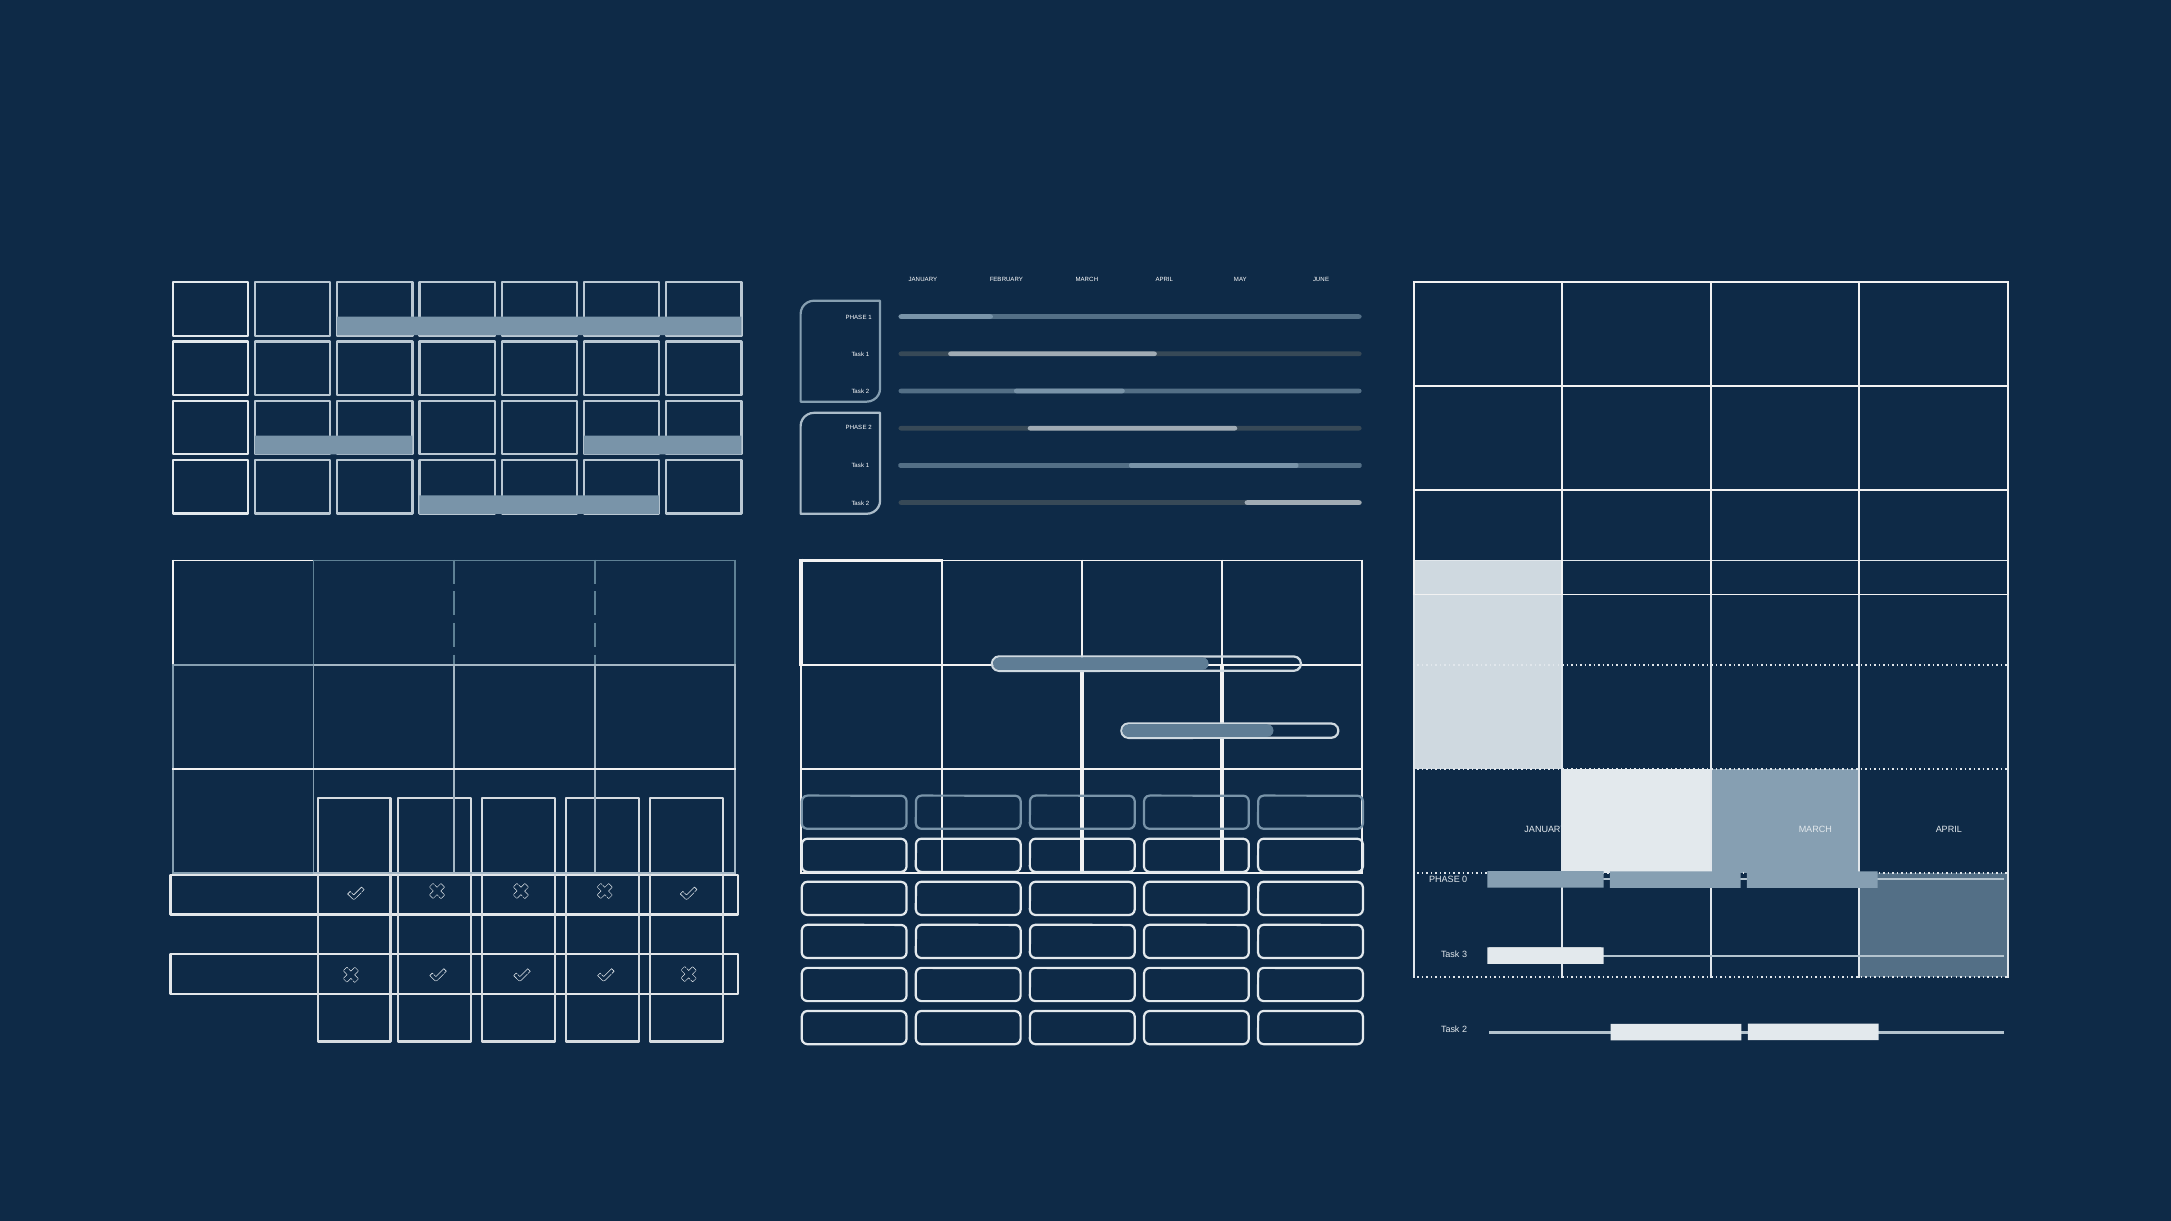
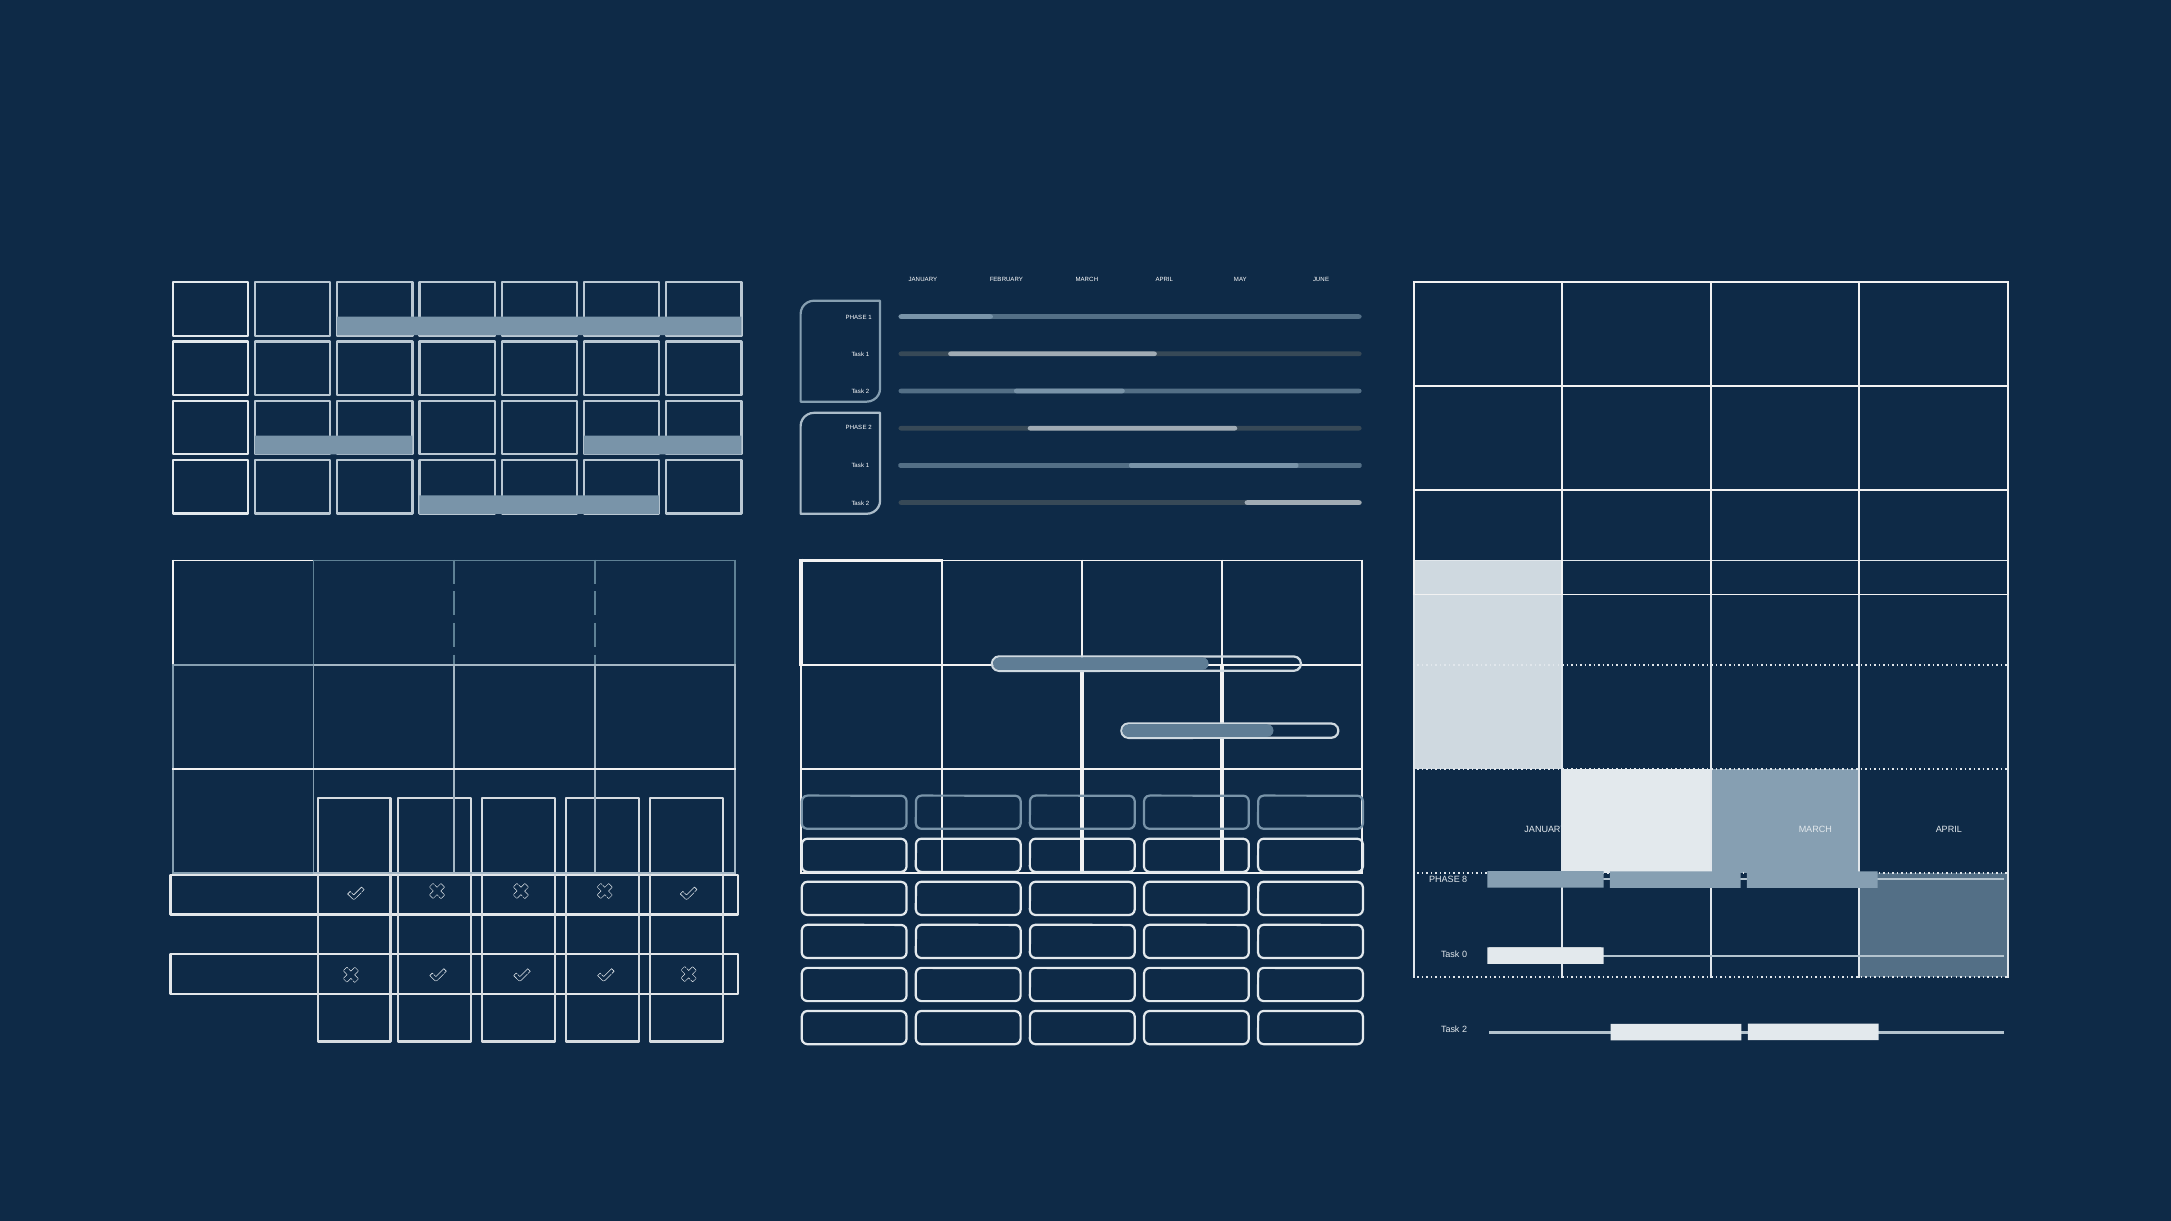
0: 0 -> 8
3: 3 -> 0
